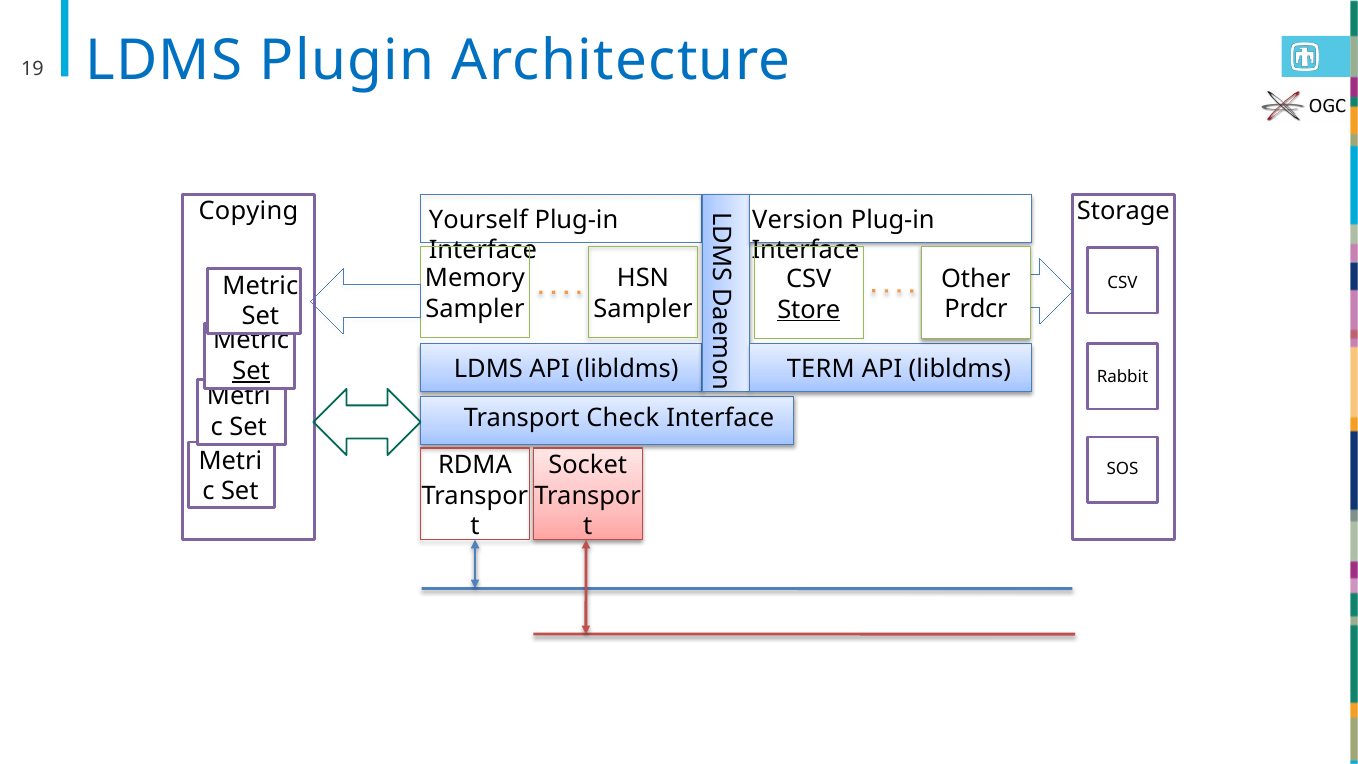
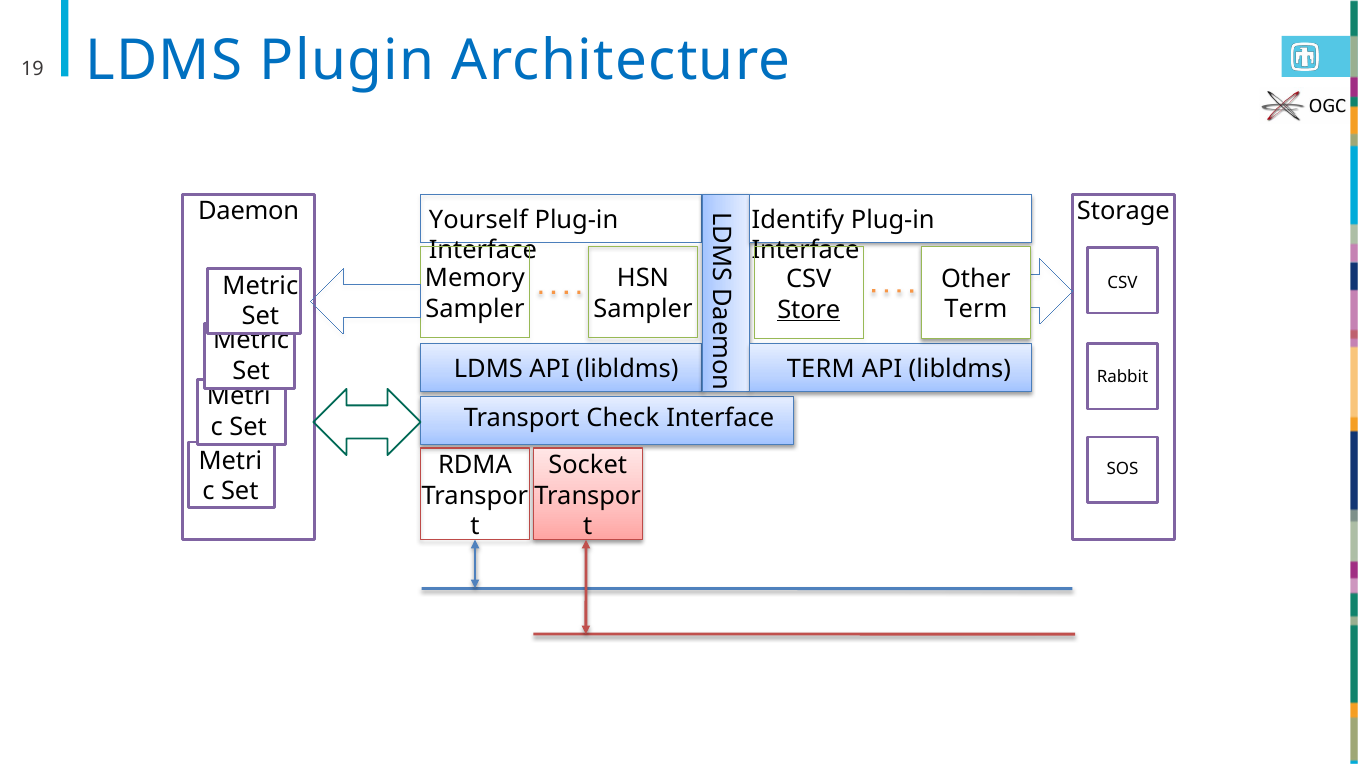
Copying: Copying -> Daemon
Version: Version -> Identify
Prdcr at (976, 309): Prdcr -> Term
Set at (251, 371) underline: present -> none
